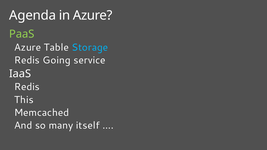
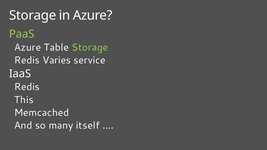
Agenda at (33, 15): Agenda -> Storage
Storage at (90, 47) colour: light blue -> light green
Going: Going -> Varies
